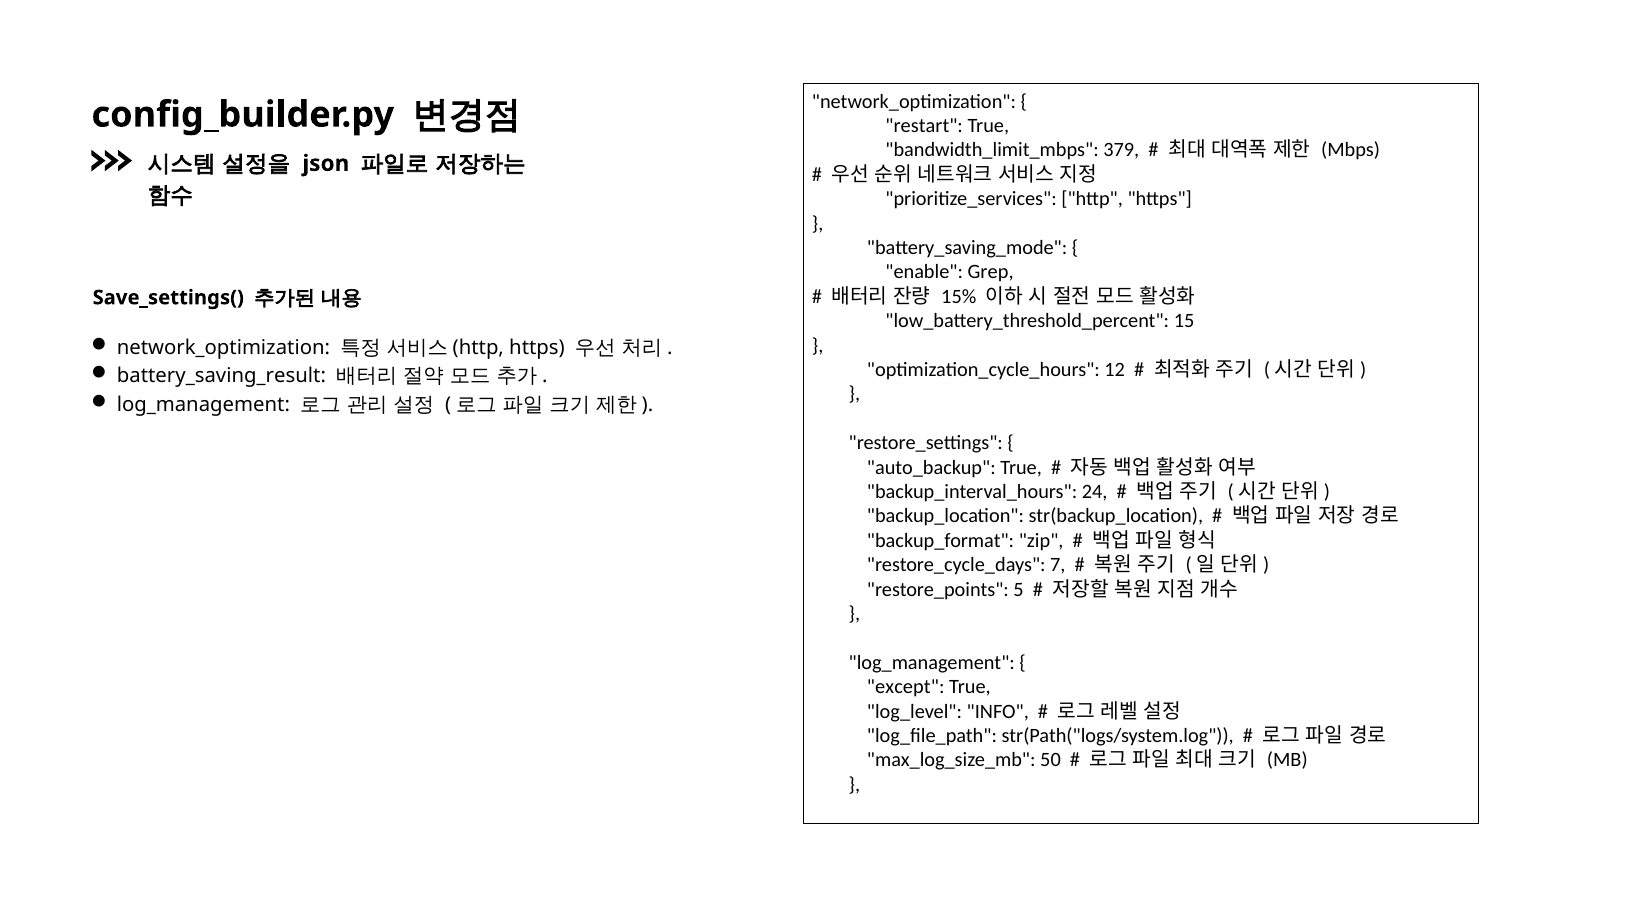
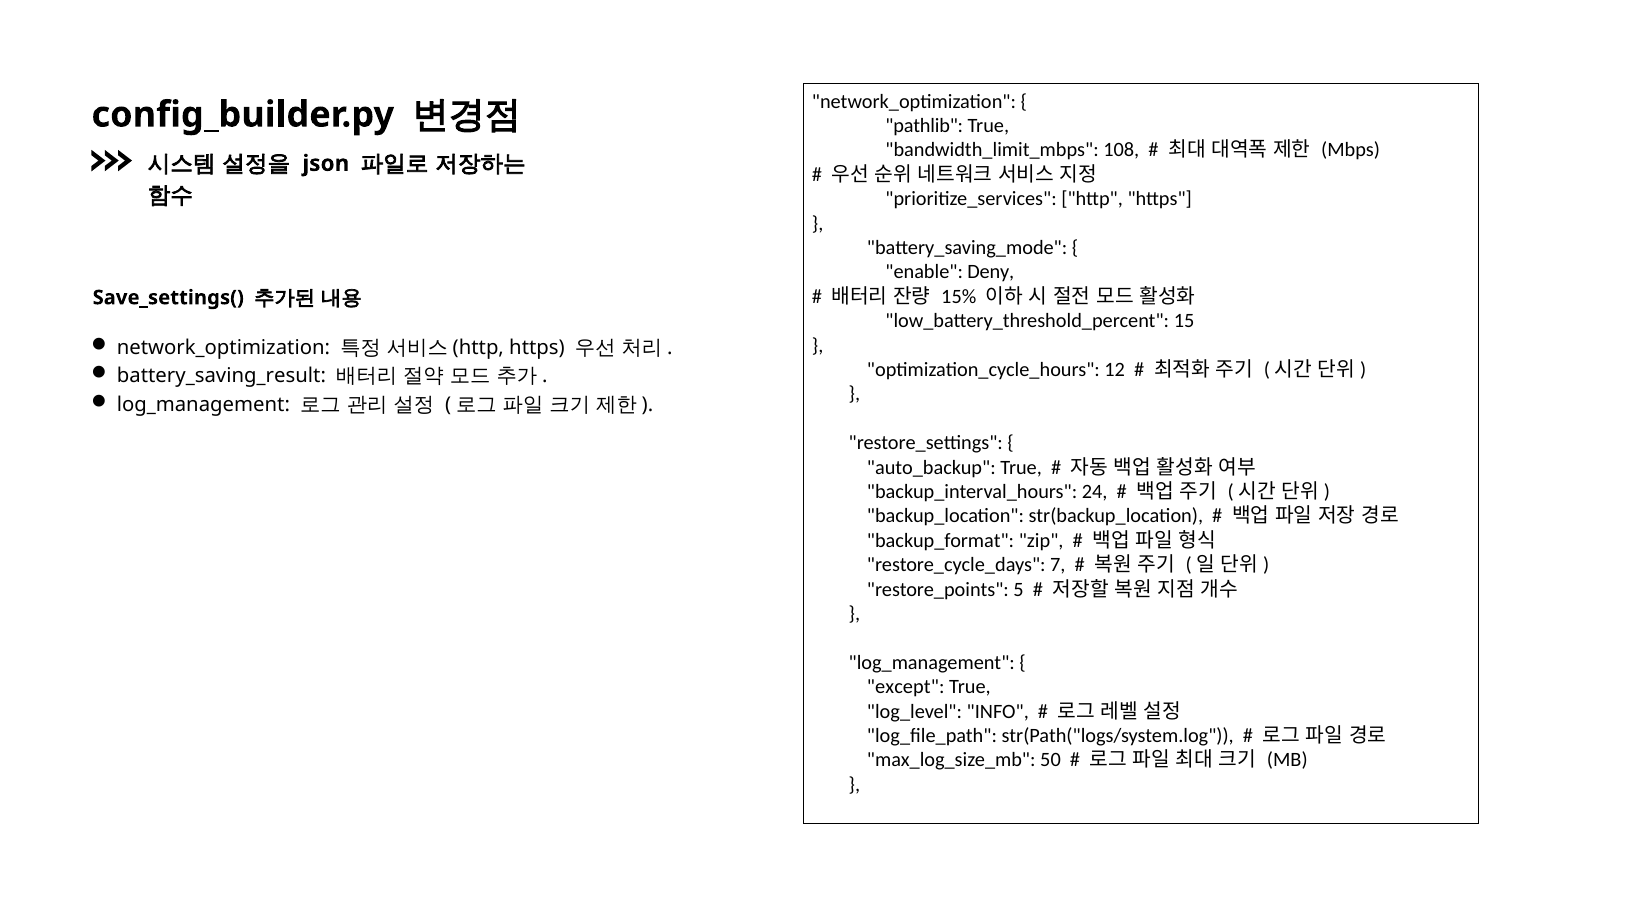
restart: restart -> pathlib
379: 379 -> 108
Grep: Grep -> Deny
